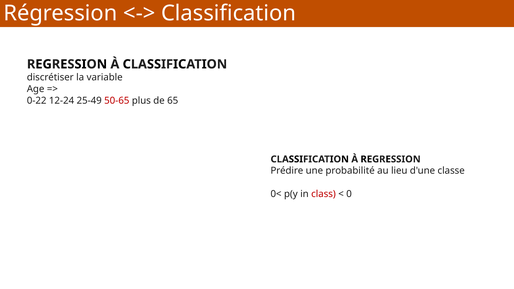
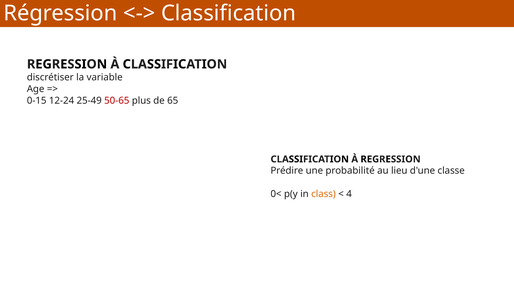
0-22: 0-22 -> 0-15
class colour: red -> orange
0: 0 -> 4
